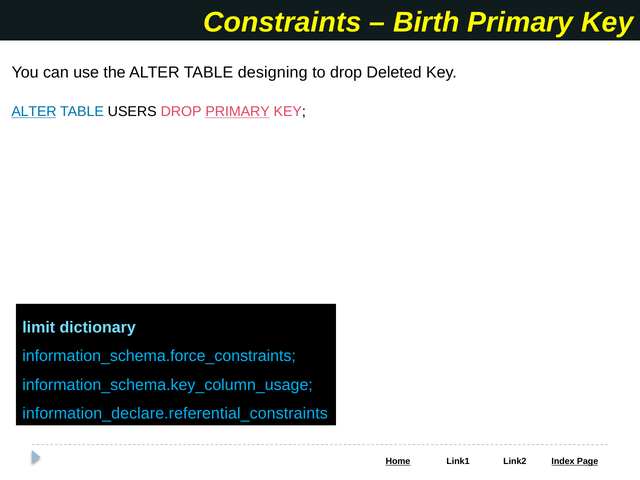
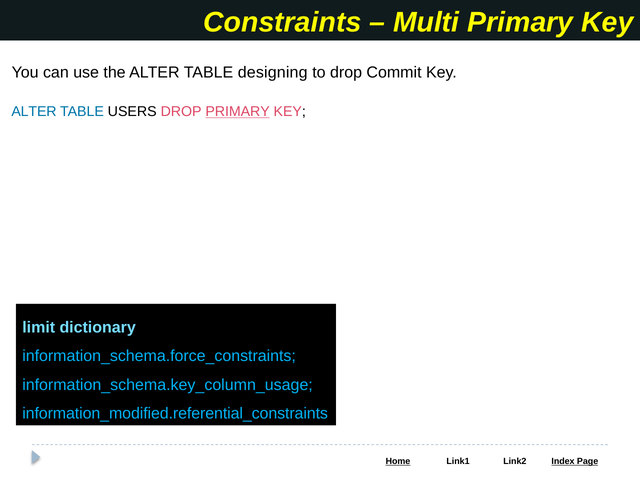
Birth: Birth -> Multi
Deleted: Deleted -> Commit
ALTER at (34, 112) underline: present -> none
information_declare.referential_constraints: information_declare.referential_constraints -> information_modified.referential_constraints
